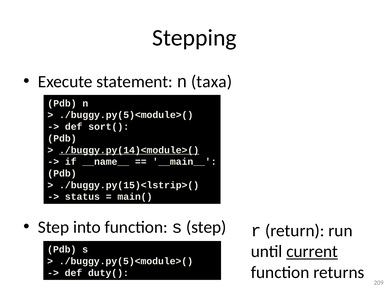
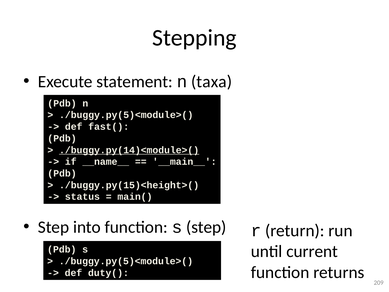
sort(: sort( -> fast(
./buggy.py(15)<lstrip>(: ./buggy.py(15)<lstrip>( -> ./buggy.py(15)<height>(
current underline: present -> none
